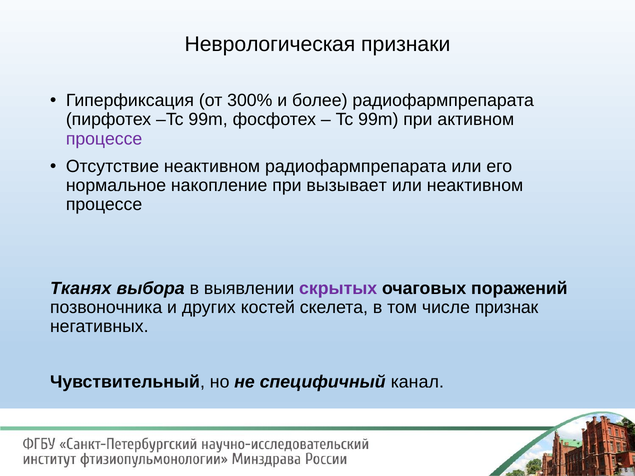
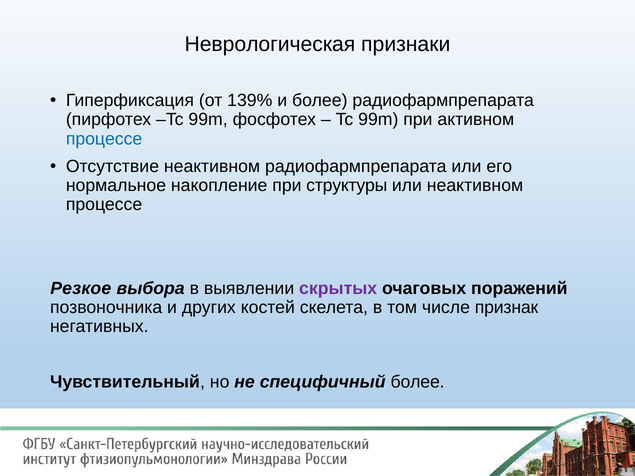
300%: 300% -> 139%
процессе at (104, 139) colour: purple -> blue
вызывает: вызывает -> структуры
Тканях: Тканях -> Резкое
специфичный канал: канал -> более
